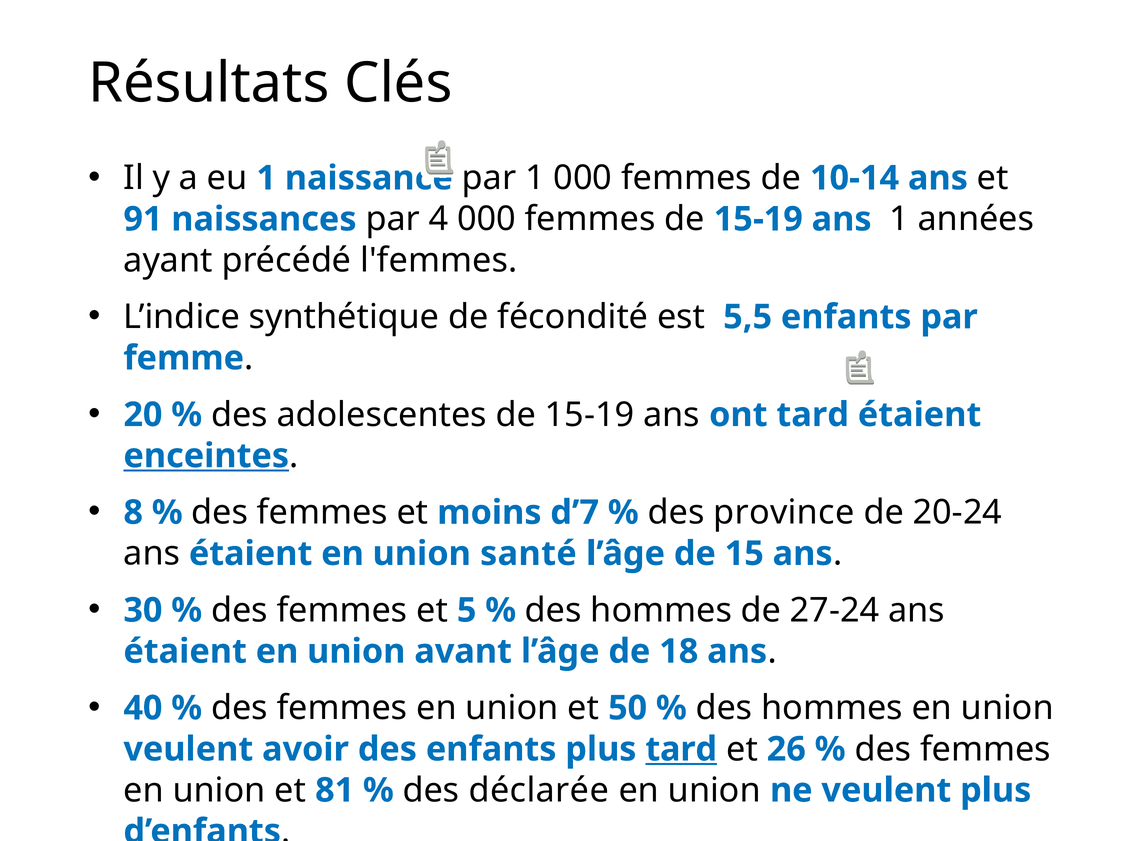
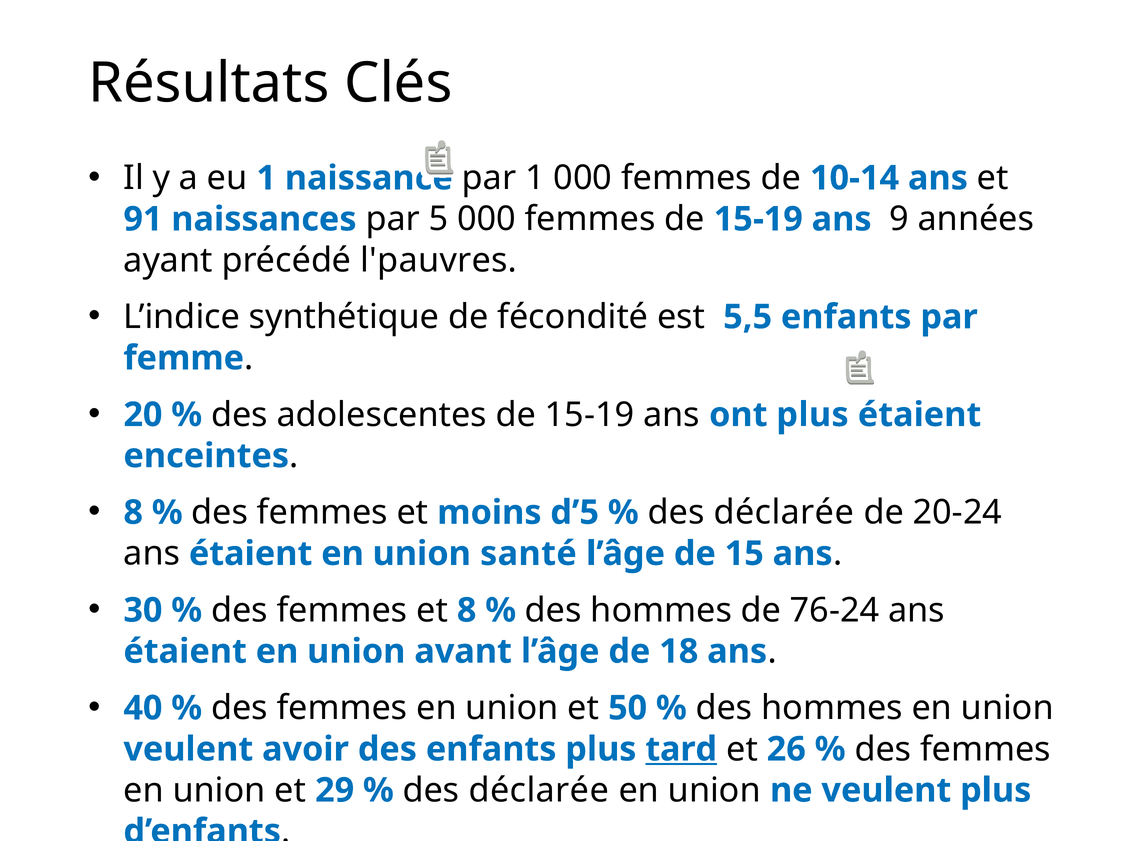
4: 4 -> 5
ans 1: 1 -> 9
l'femmes: l'femmes -> l'pauvres
ont tard: tard -> plus
enceintes underline: present -> none
d’7: d’7 -> d’5
province at (784, 513): province -> déclarée
et 5: 5 -> 8
27-24: 27-24 -> 76-24
81: 81 -> 29
